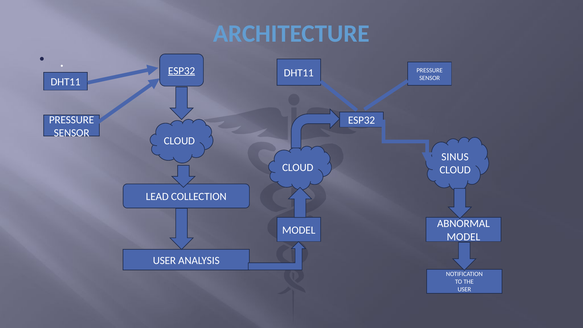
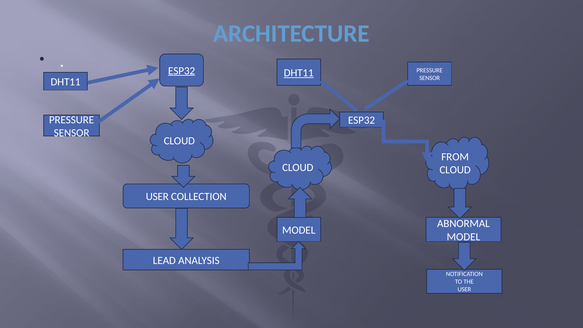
DHT11 at (299, 73) underline: none -> present
SINUS: SINUS -> FROM
LEAD at (157, 197): LEAD -> USER
USER at (164, 260): USER -> LEAD
